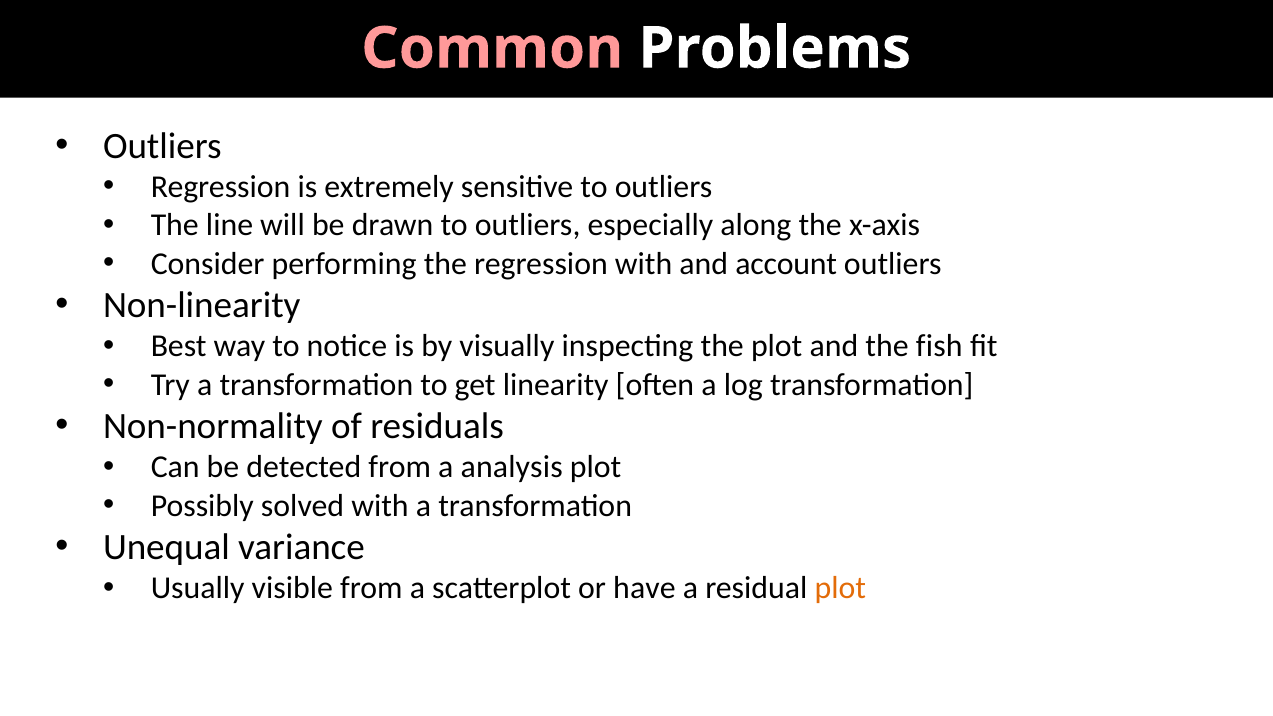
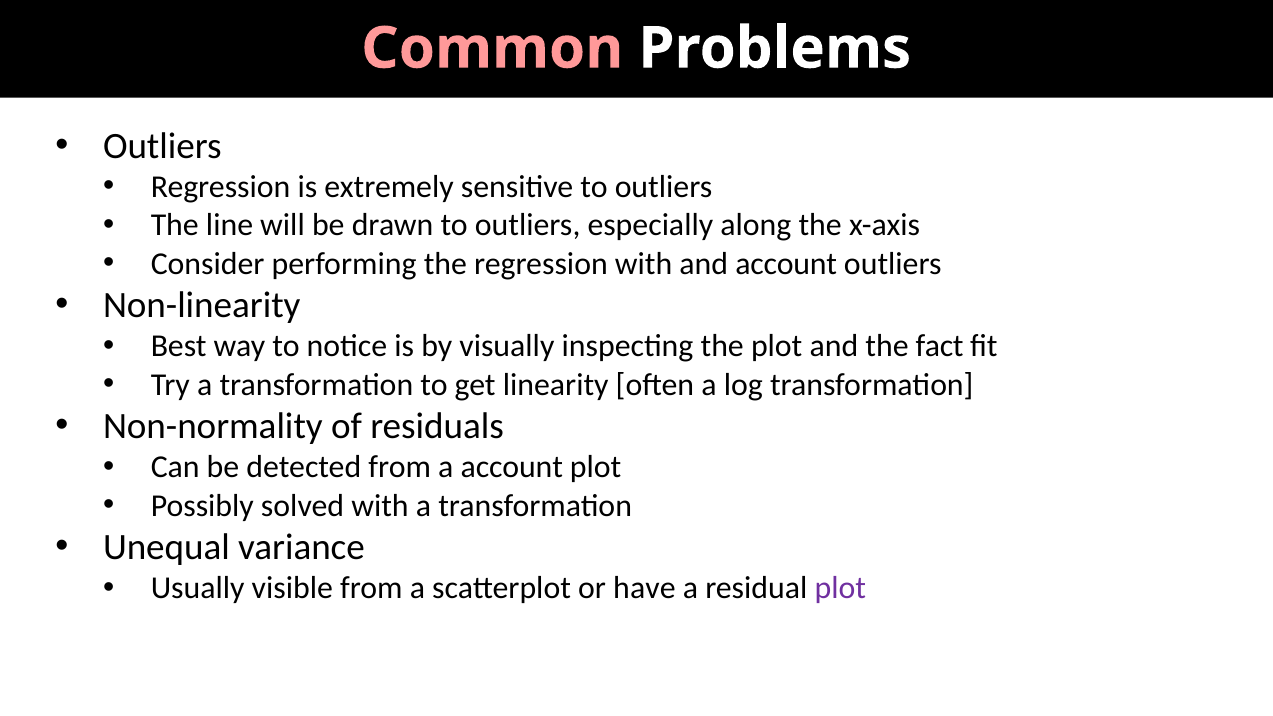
fish: fish -> fact
a analysis: analysis -> account
plot at (840, 588) colour: orange -> purple
